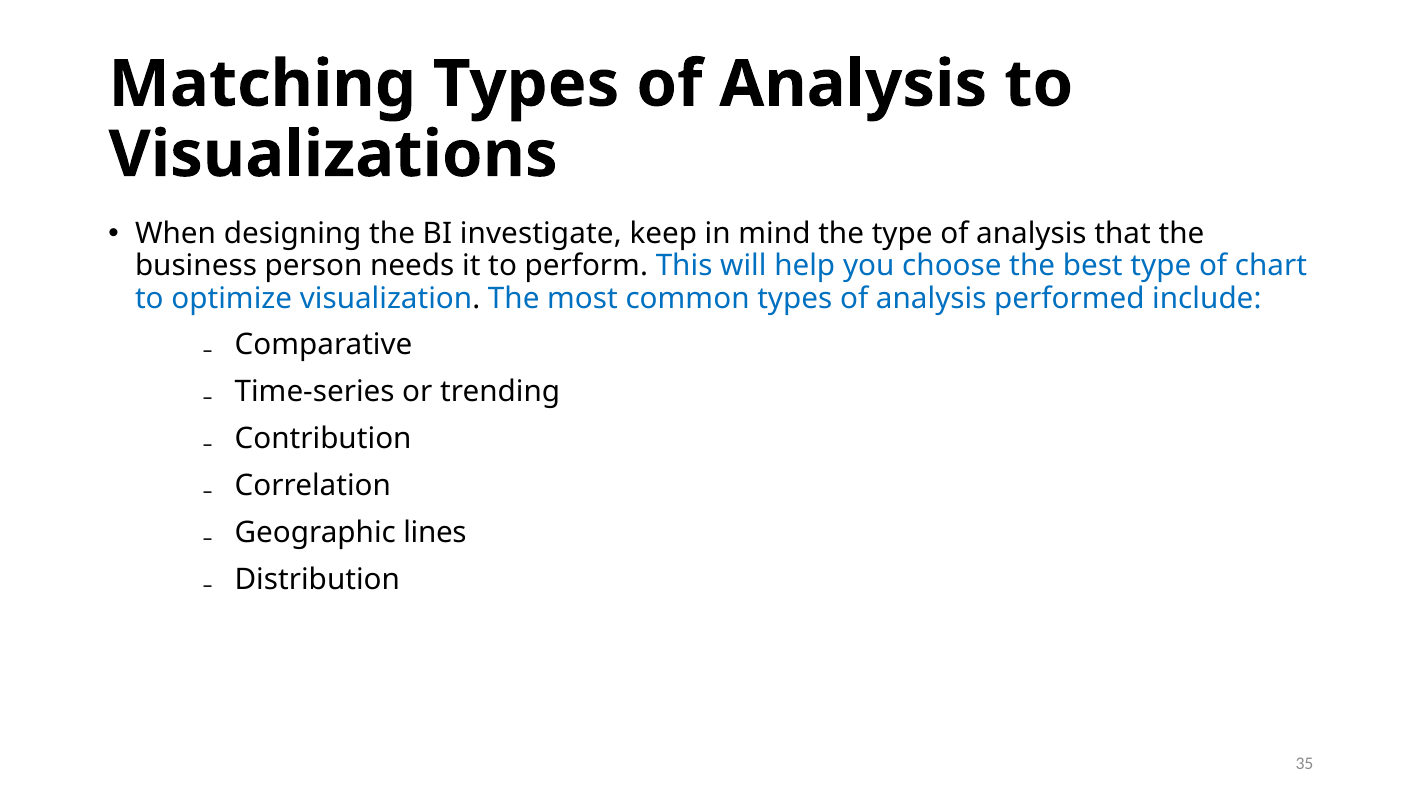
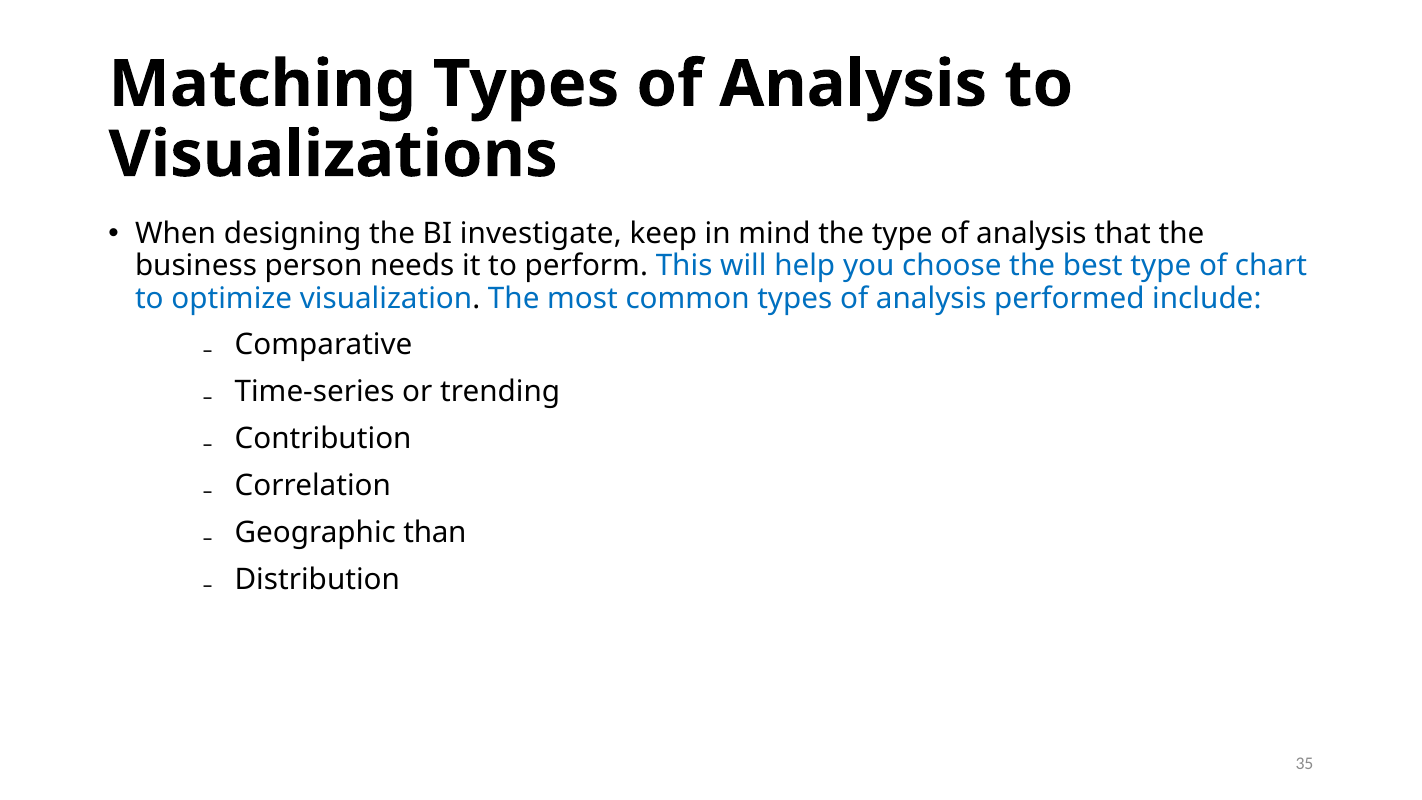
lines: lines -> than
